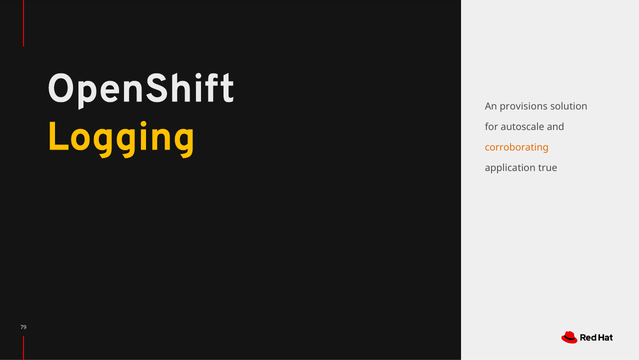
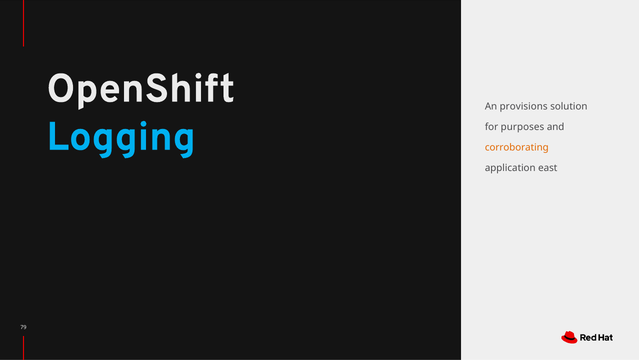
autoscale: autoscale -> purposes
Logging colour: yellow -> light blue
true: true -> east
